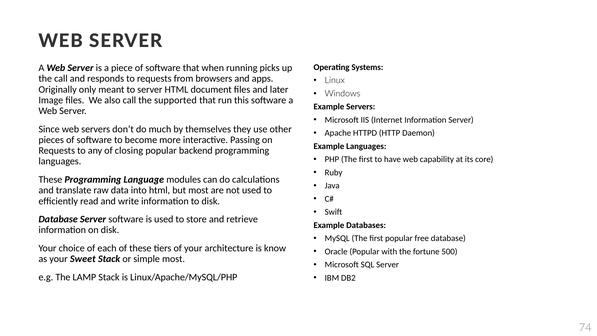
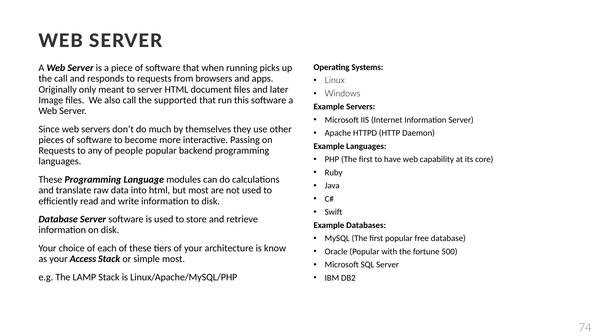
closing: closing -> people
Sweet: Sweet -> Access
